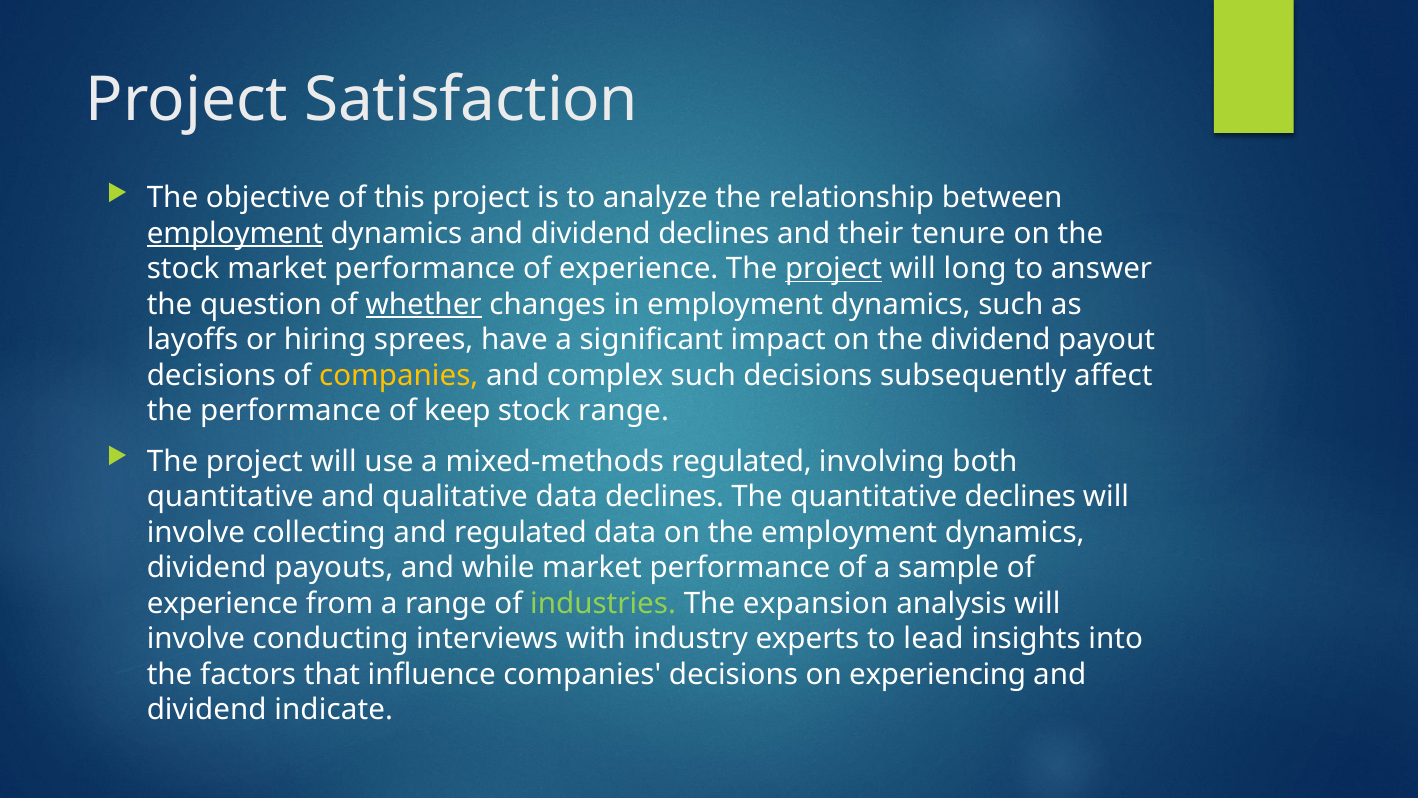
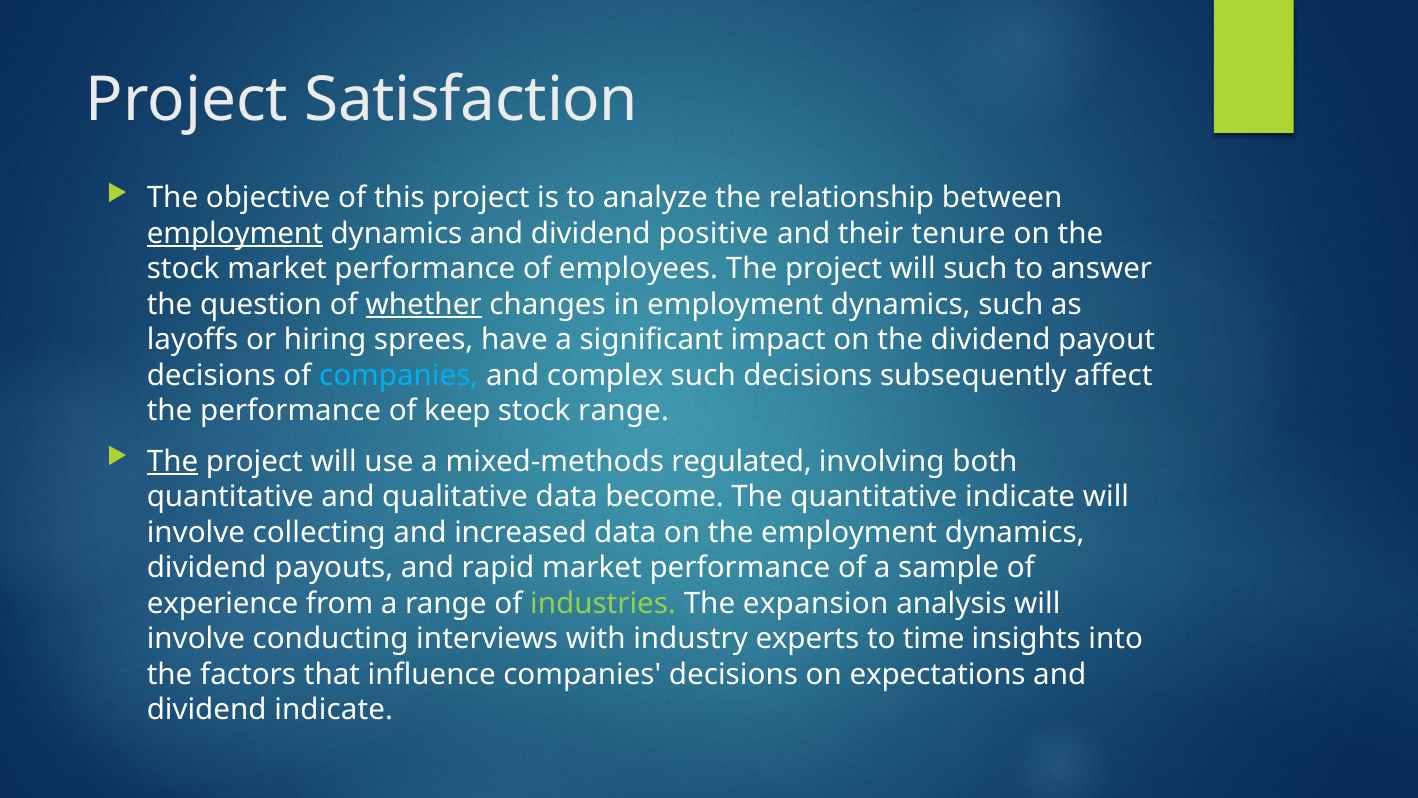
dividend declines: declines -> positive
performance of experience: experience -> employees
project at (834, 269) underline: present -> none
will long: long -> such
companies at (399, 375) colour: yellow -> light blue
The at (173, 461) underline: none -> present
data declines: declines -> become
quantitative declines: declines -> indicate
and regulated: regulated -> increased
while: while -> rapid
lead: lead -> time
experiencing: experiencing -> expectations
